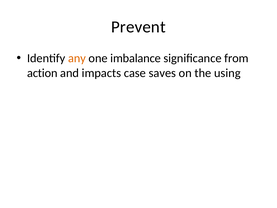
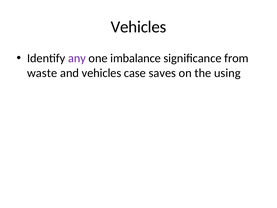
Prevent at (138, 27): Prevent -> Vehicles
any colour: orange -> purple
action: action -> waste
and impacts: impacts -> vehicles
